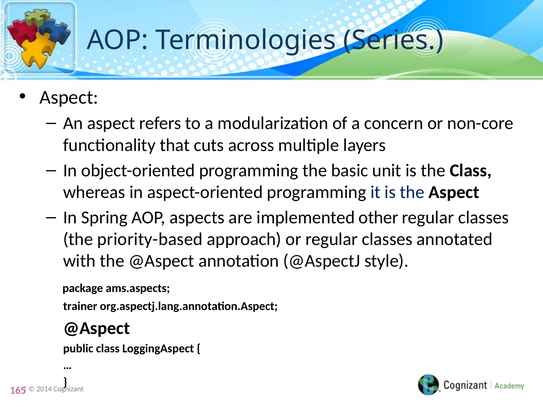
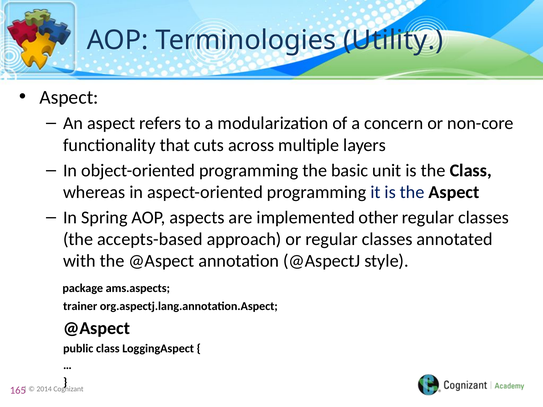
Series: Series -> Utility
priority-based: priority-based -> accepts-based
